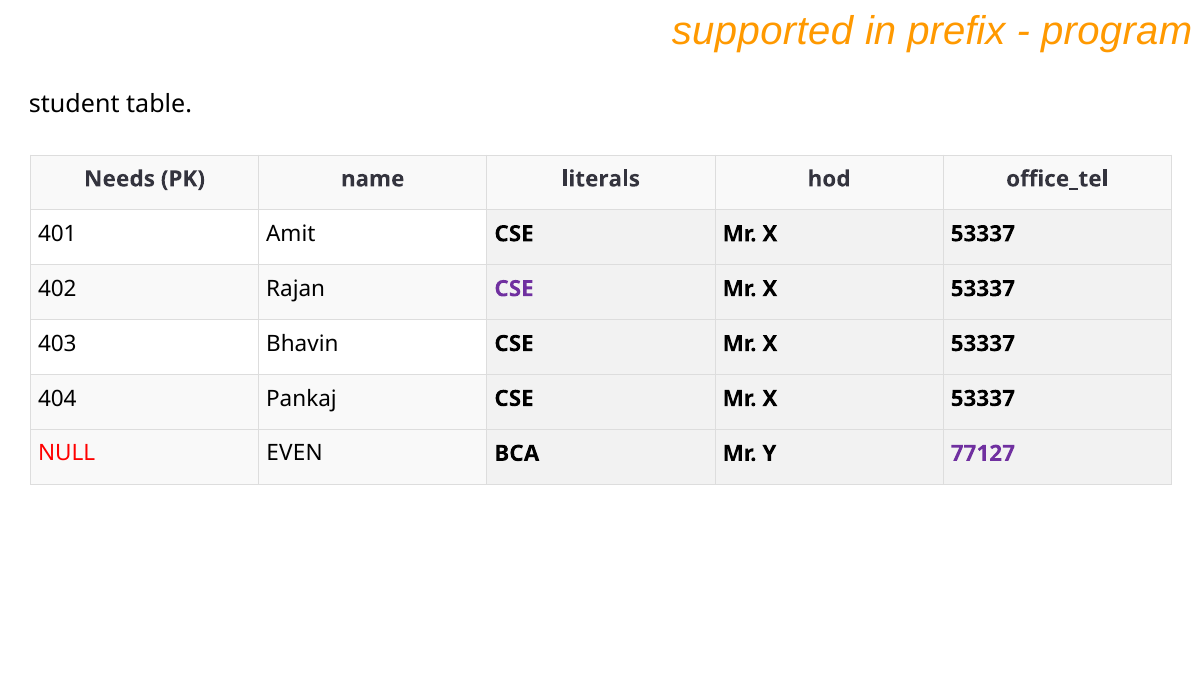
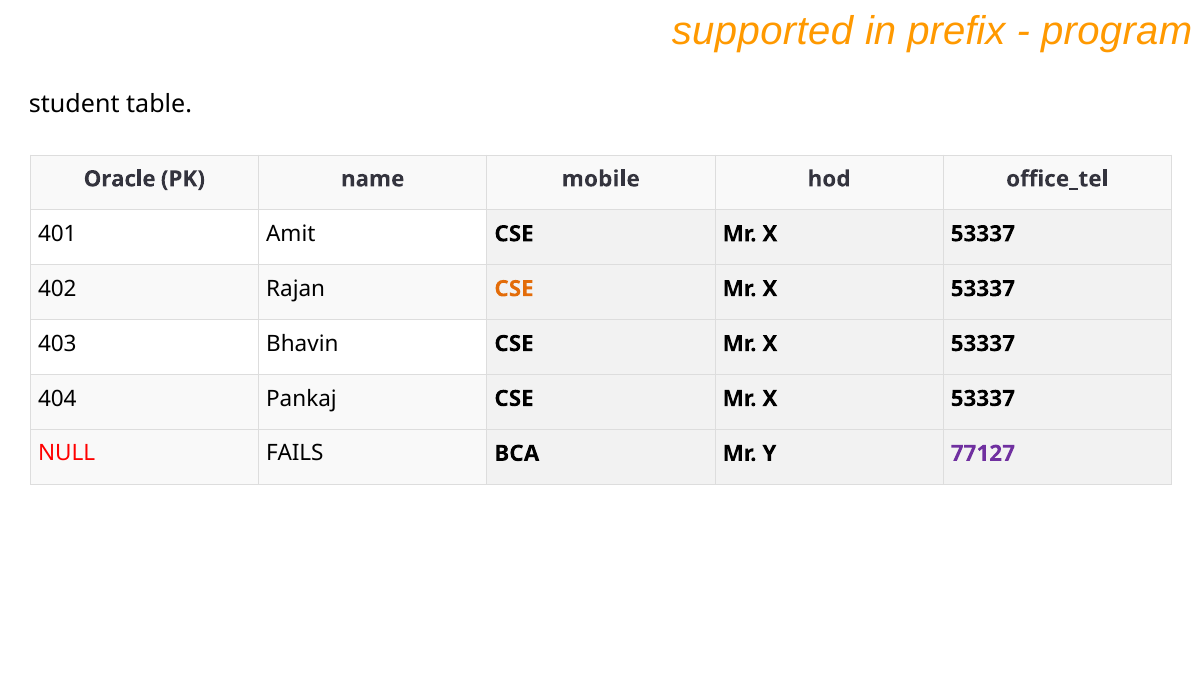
Needs: Needs -> Oracle
literals: literals -> mobile
CSE at (514, 289) colour: purple -> orange
EVEN: EVEN -> FAILS
